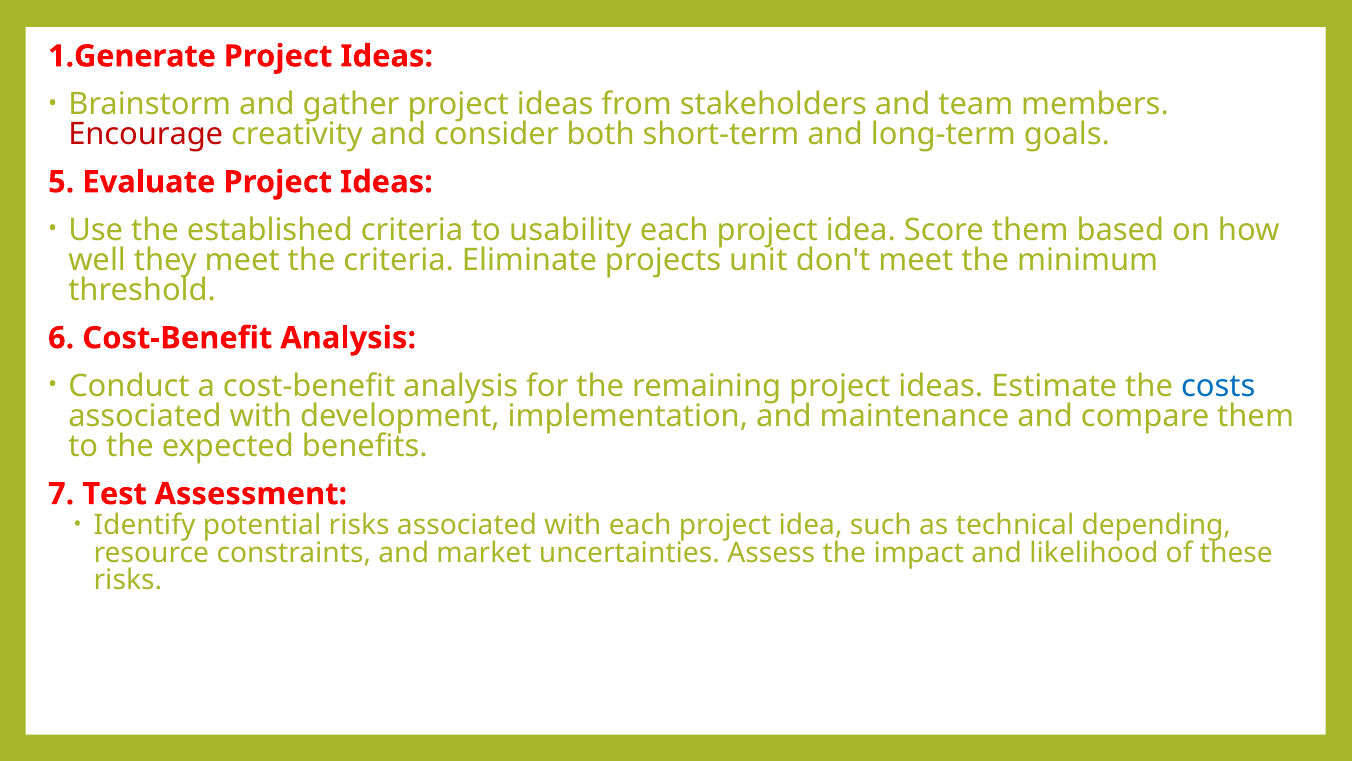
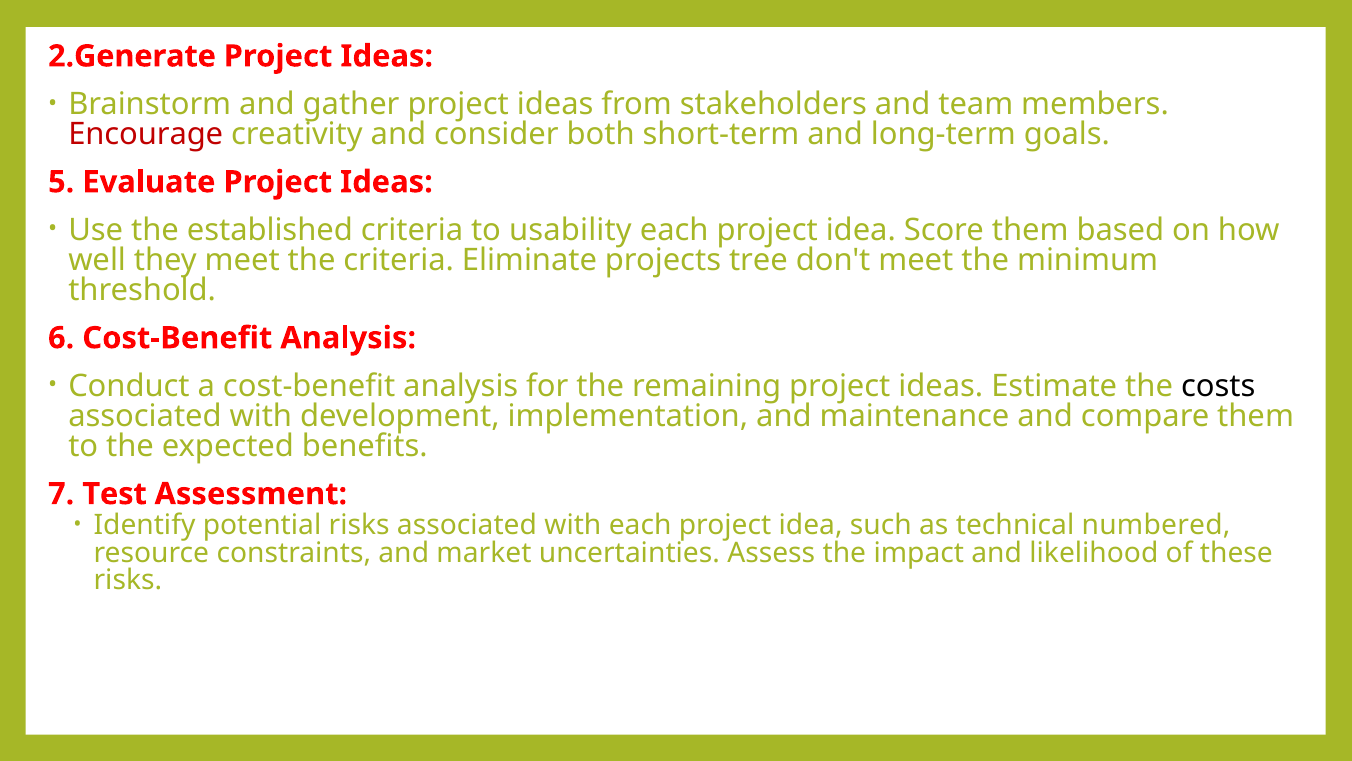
1.Generate: 1.Generate -> 2.Generate
unit: unit -> tree
costs colour: blue -> black
depending: depending -> numbered
